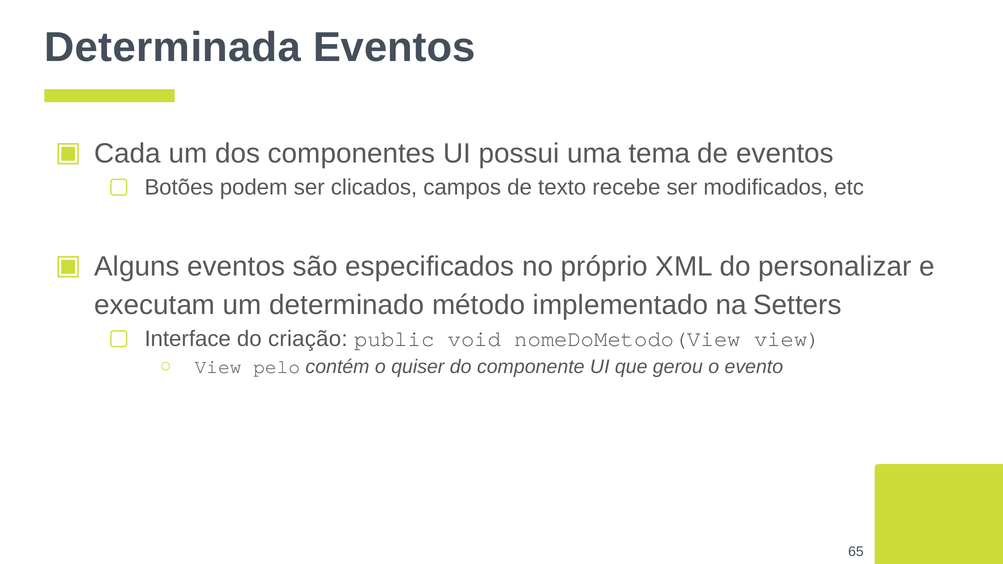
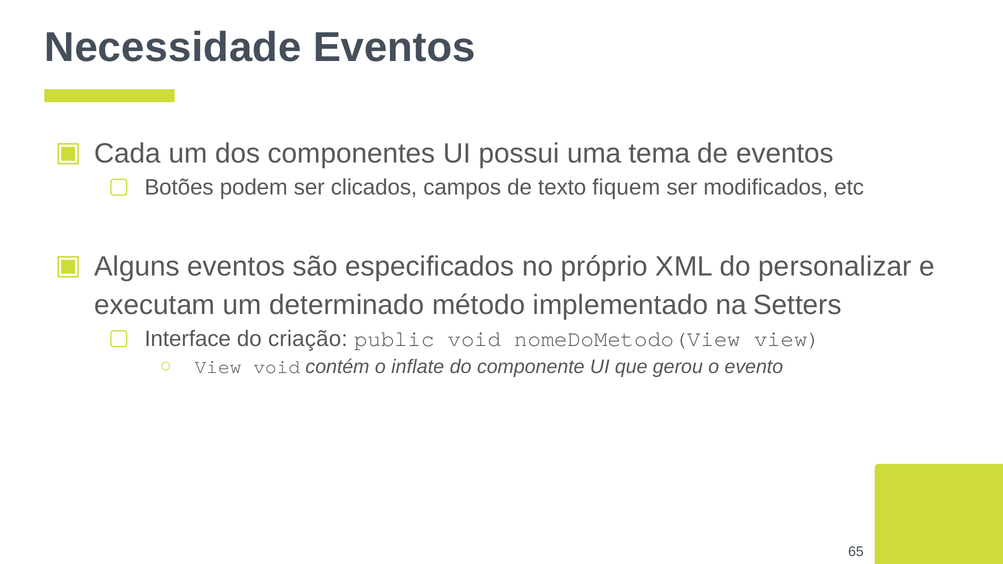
Determinada: Determinada -> Necessidade
recebe: recebe -> fiquem
View pelo: pelo -> void
quiser: quiser -> inflate
